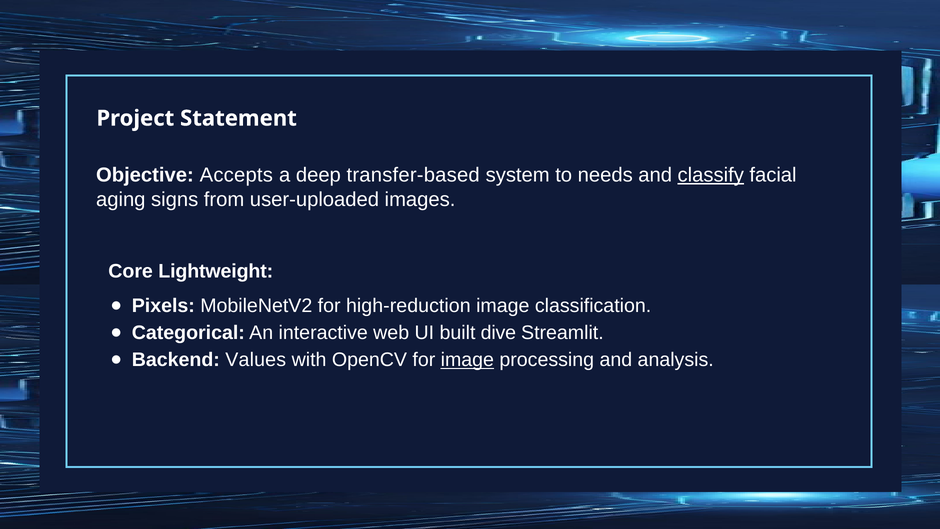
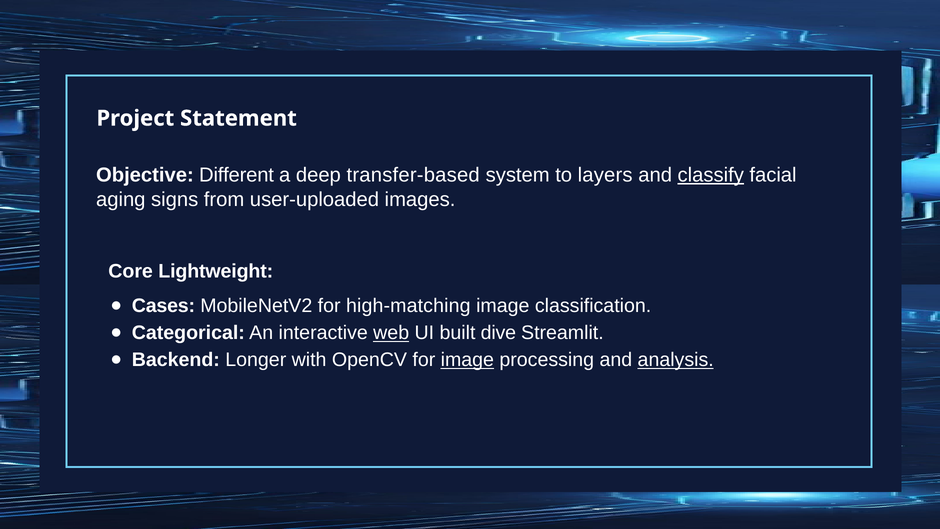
Accepts: Accepts -> Different
needs: needs -> layers
Pixels: Pixels -> Cases
high-reduction: high-reduction -> high-matching
web underline: none -> present
Values: Values -> Longer
analysis underline: none -> present
